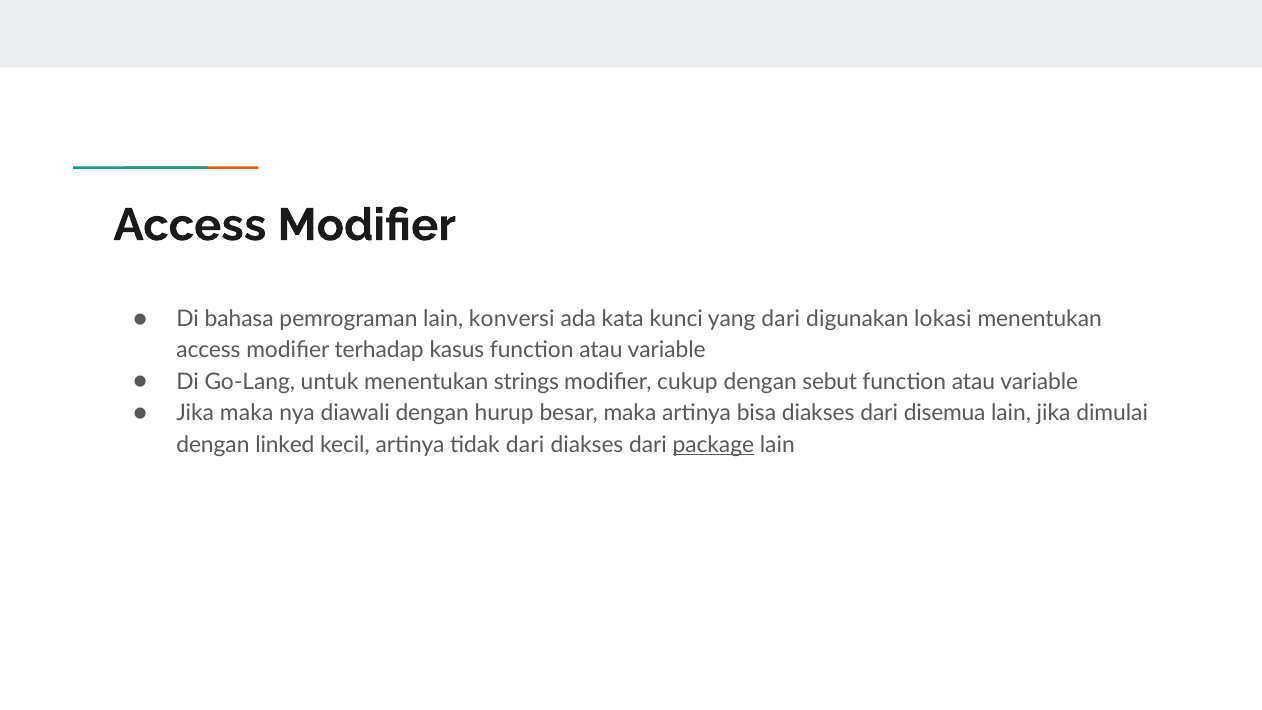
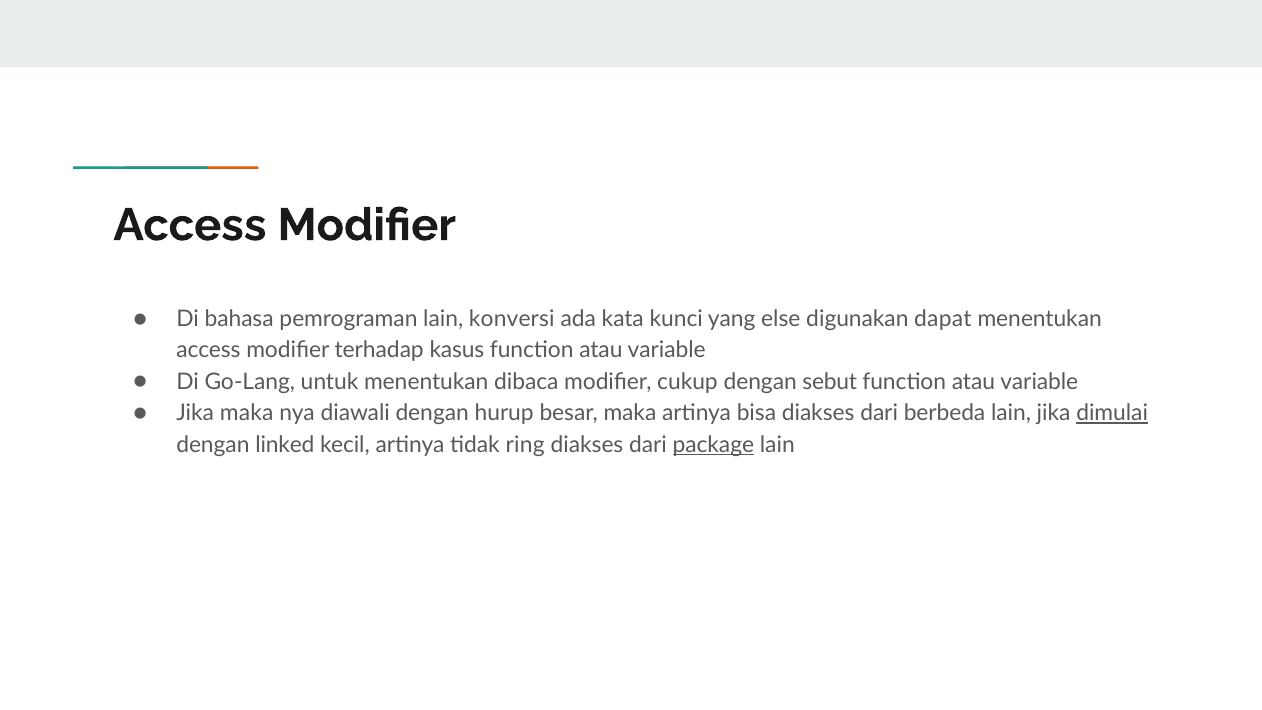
yang dari: dari -> else
lokasi: lokasi -> dapat
strings: strings -> dibaca
disemua: disemua -> berbeda
dimulai underline: none -> present
tidak dari: dari -> ring
